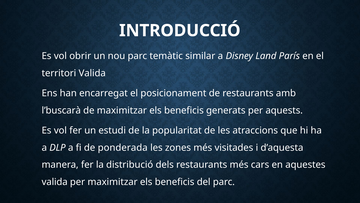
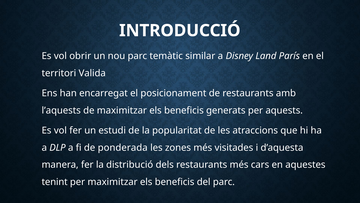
l’buscarà: l’buscarà -> l’aquests
valida at (55, 182): valida -> tenint
